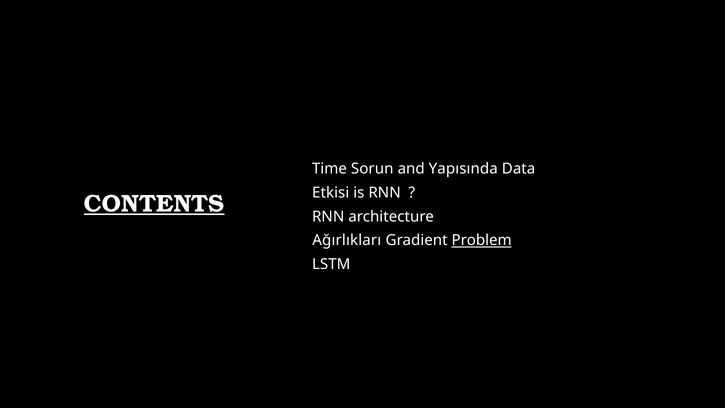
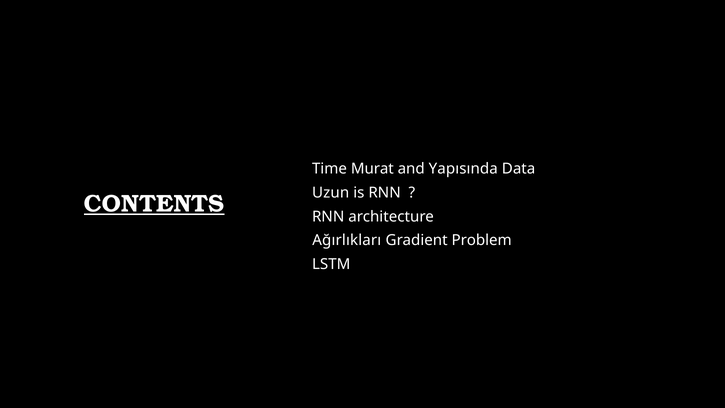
Sorun: Sorun -> Murat
Etkisi: Etkisi -> Uzun
Problem underline: present -> none
